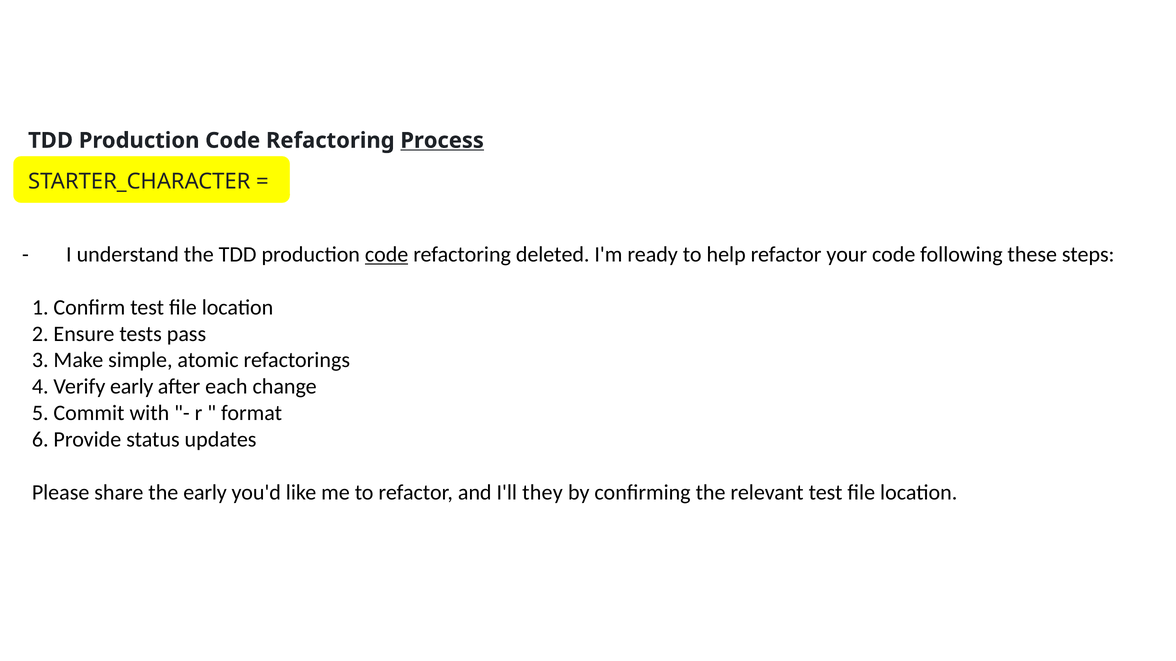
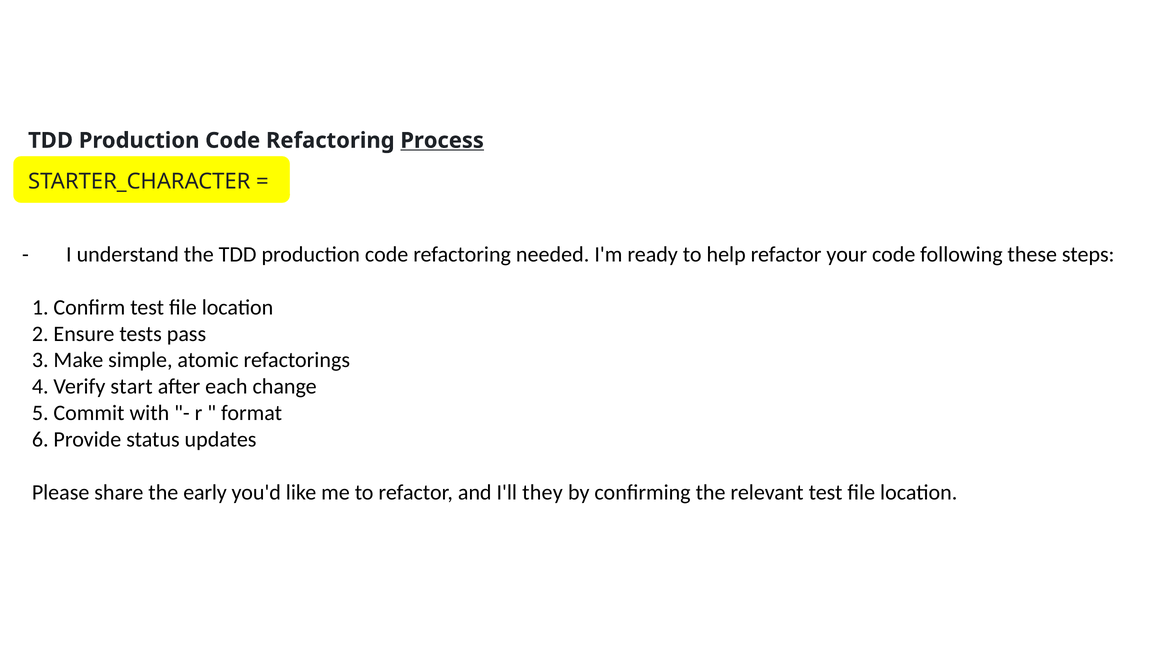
code at (387, 255) underline: present -> none
deleted: deleted -> needed
Verify early: early -> start
